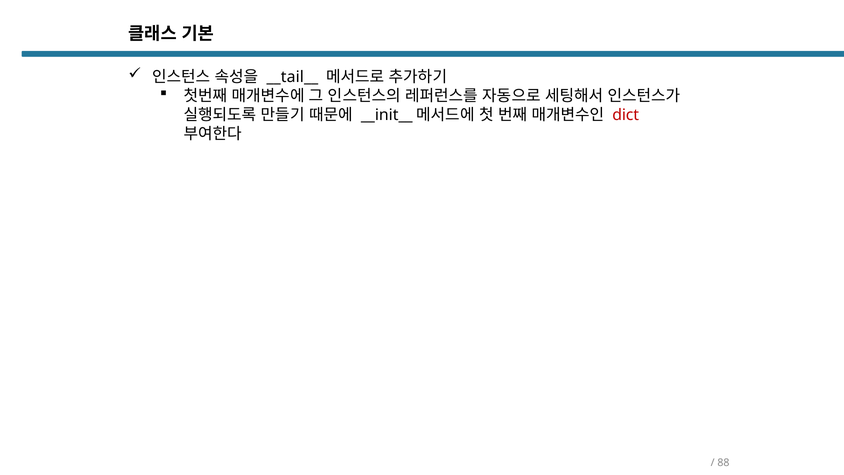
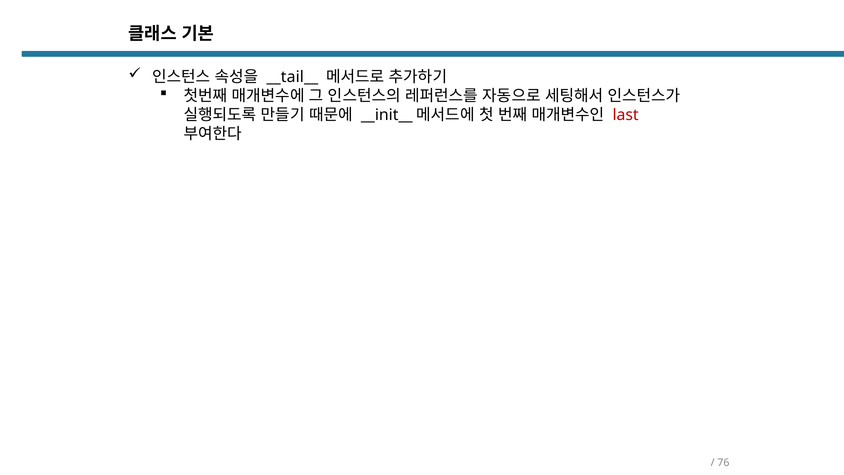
dict: dict -> last
88: 88 -> 76
